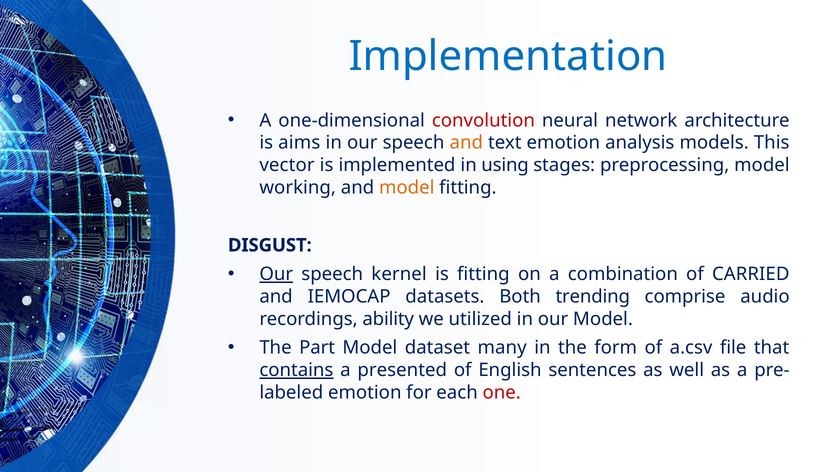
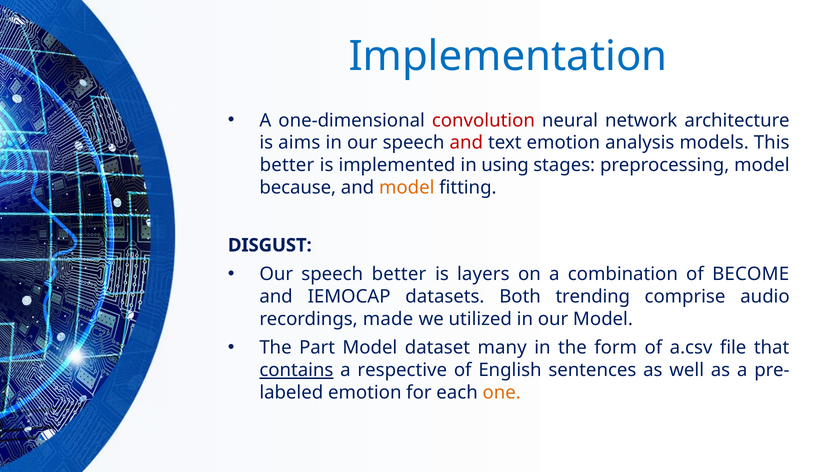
and at (466, 143) colour: orange -> red
vector at (287, 165): vector -> better
working: working -> because
Our at (276, 274) underline: present -> none
speech kernel: kernel -> better
is fitting: fitting -> layers
CARRIED: CARRIED -> BECOME
ability: ability -> made
presented: presented -> respective
one colour: red -> orange
